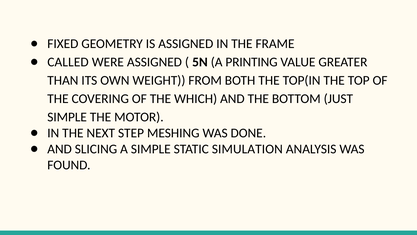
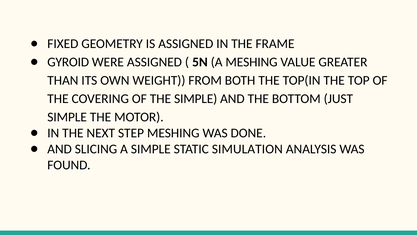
CALLED: CALLED -> GYROID
A PRINTING: PRINTING -> MESHING
THE WHICH: WHICH -> SIMPLE
